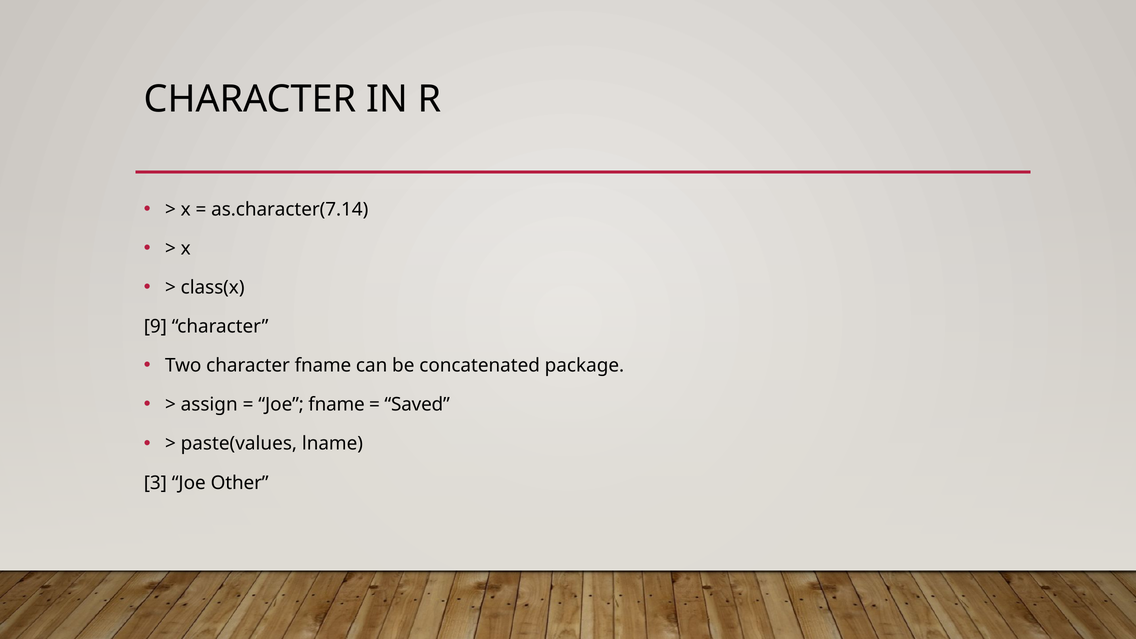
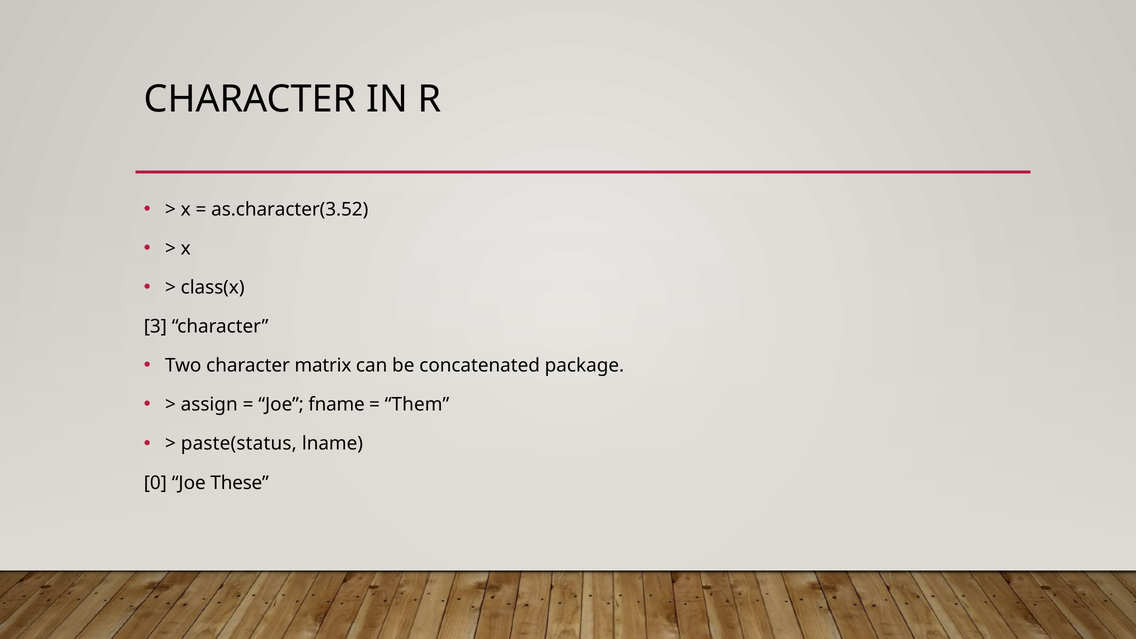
as.character(7.14: as.character(7.14 -> as.character(3.52
9: 9 -> 3
character fname: fname -> matrix
Saved: Saved -> Them
paste(values: paste(values -> paste(status
3: 3 -> 0
Other: Other -> These
